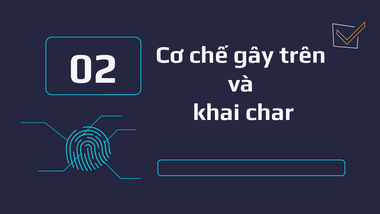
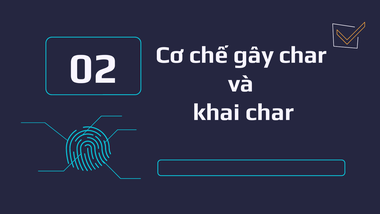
gây trên: trên -> char
